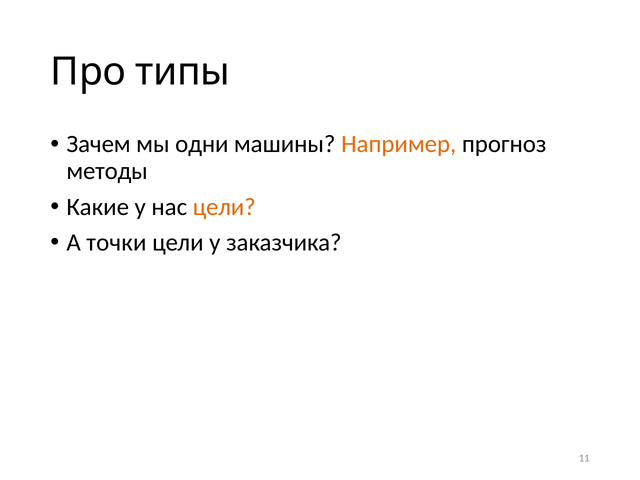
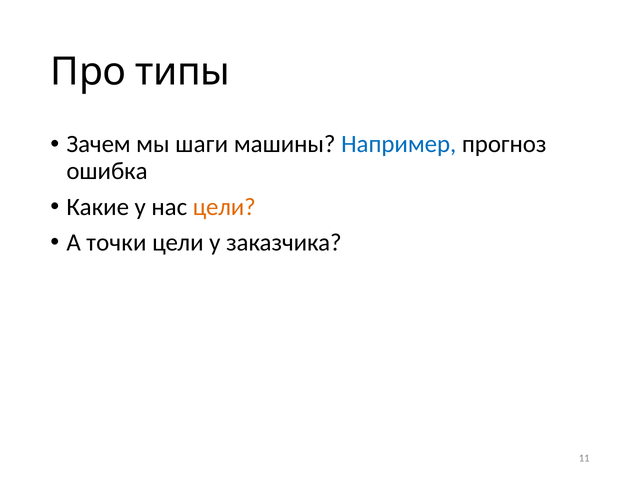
одни: одни -> шаги
Например colour: orange -> blue
методы: методы -> ошибка
